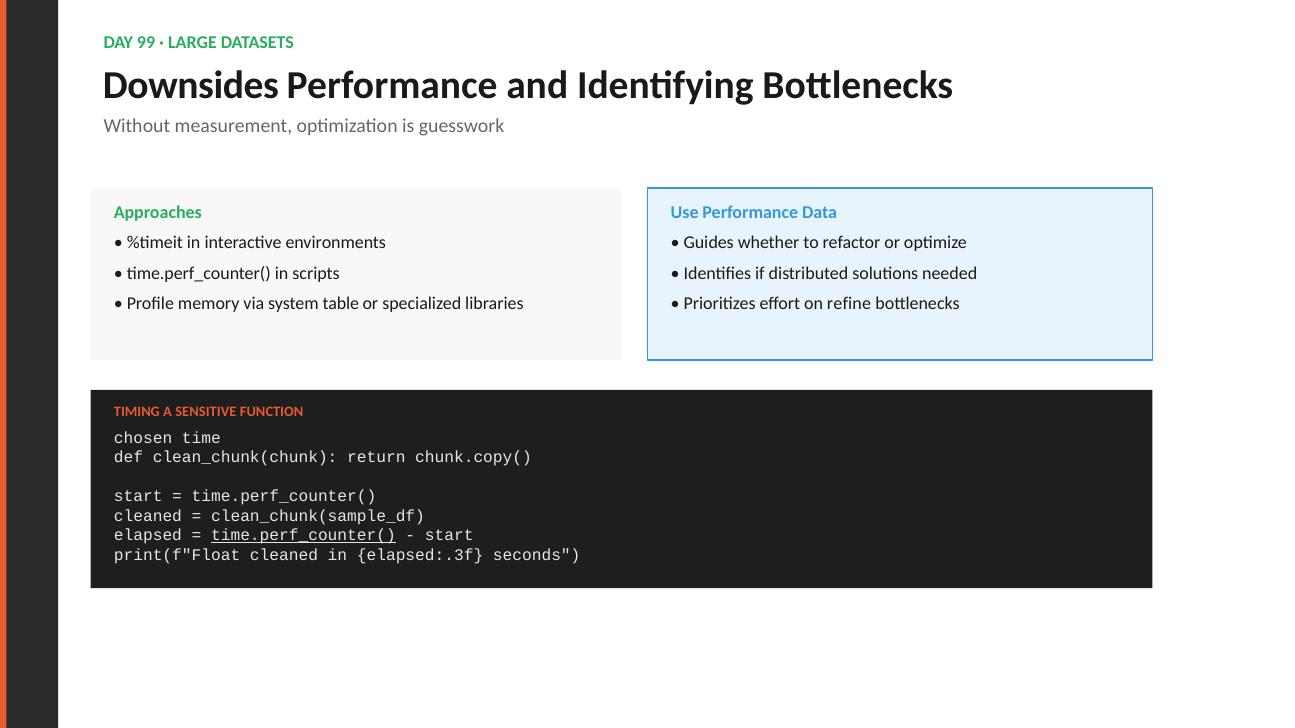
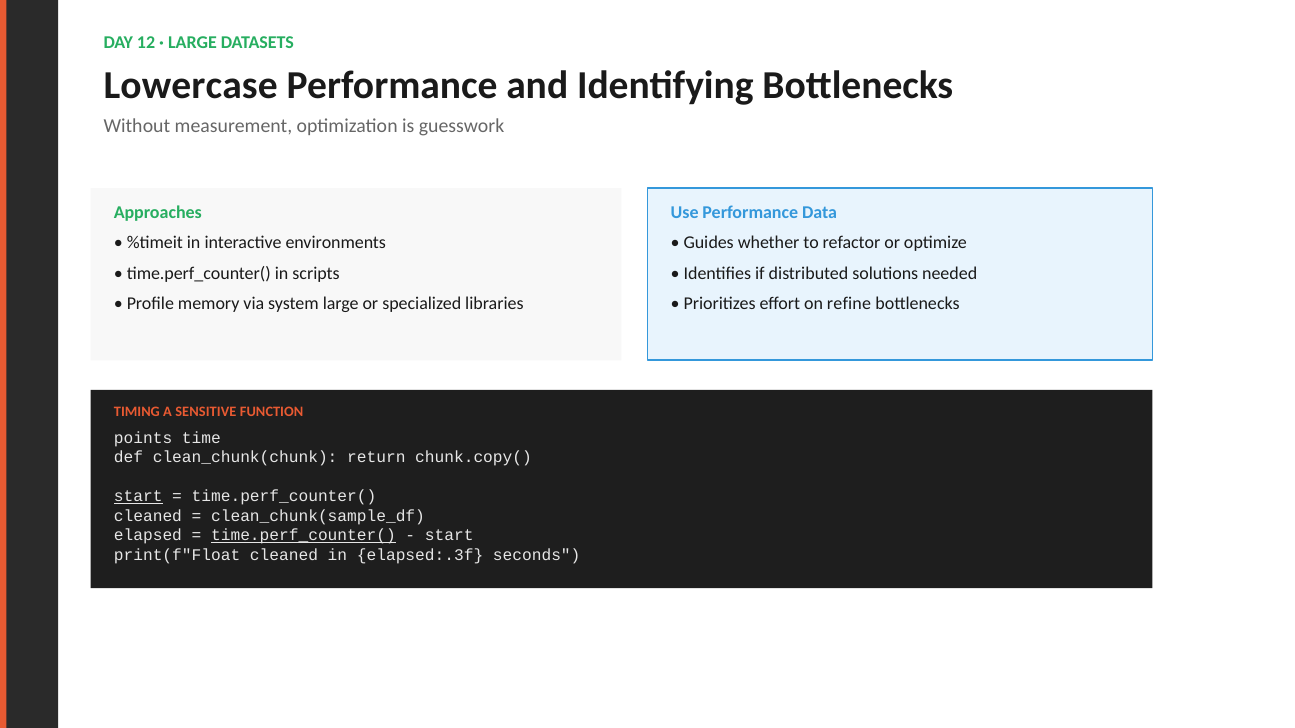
99: 99 -> 12
Downsides: Downsides -> Lowercase
system table: table -> large
chosen: chosen -> points
start at (138, 497) underline: none -> present
